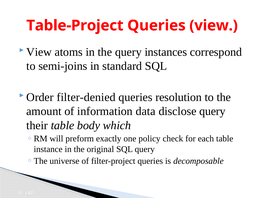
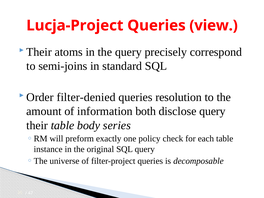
Table-Project: Table-Project -> Lucja-Project
View at (39, 52): View -> Their
instances: instances -> precisely
data: data -> both
which: which -> series
